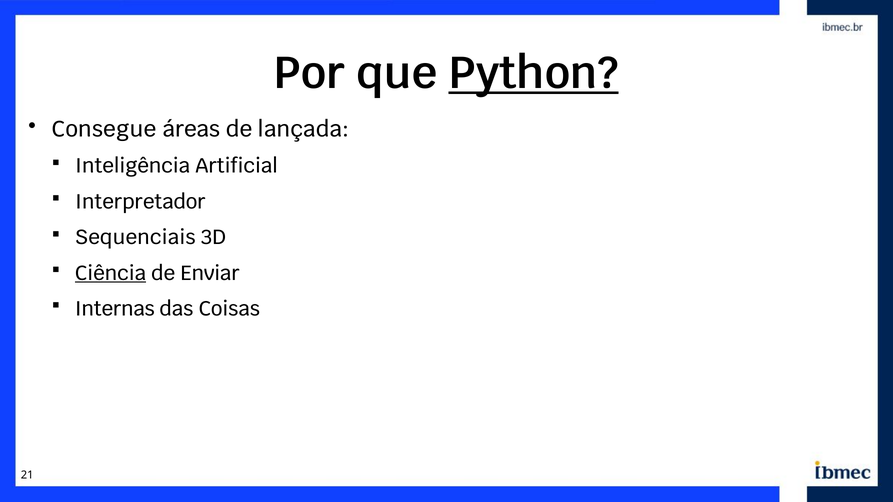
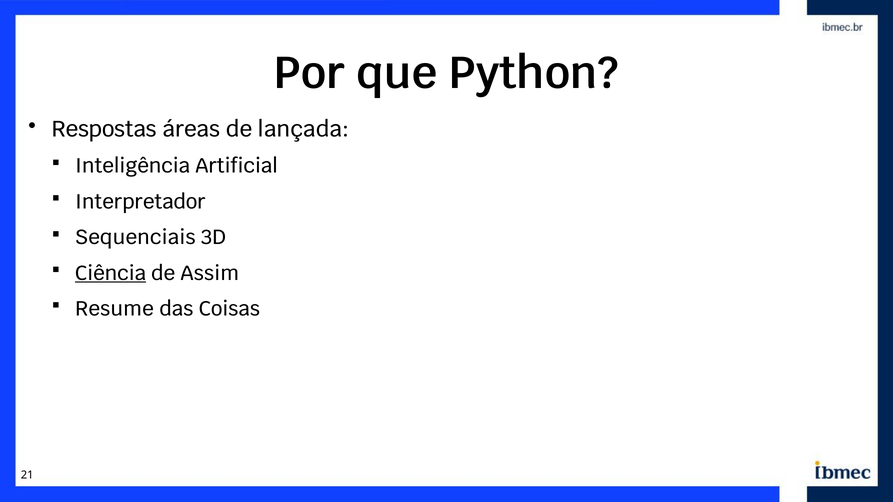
Python underline: present -> none
Consegue: Consegue -> Respostas
Enviar: Enviar -> Assim
Internas: Internas -> Resume
